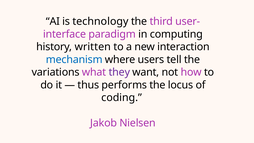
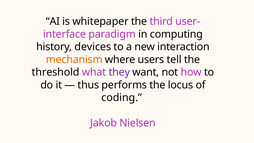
technology: technology -> whitepaper
written: written -> devices
mechanism colour: blue -> orange
variations: variations -> threshold
